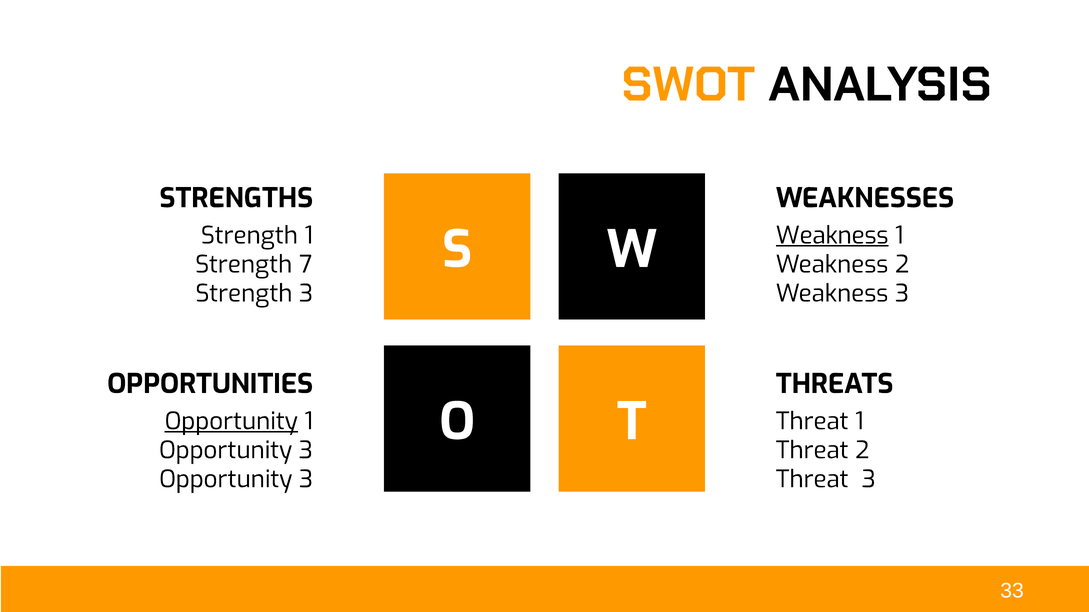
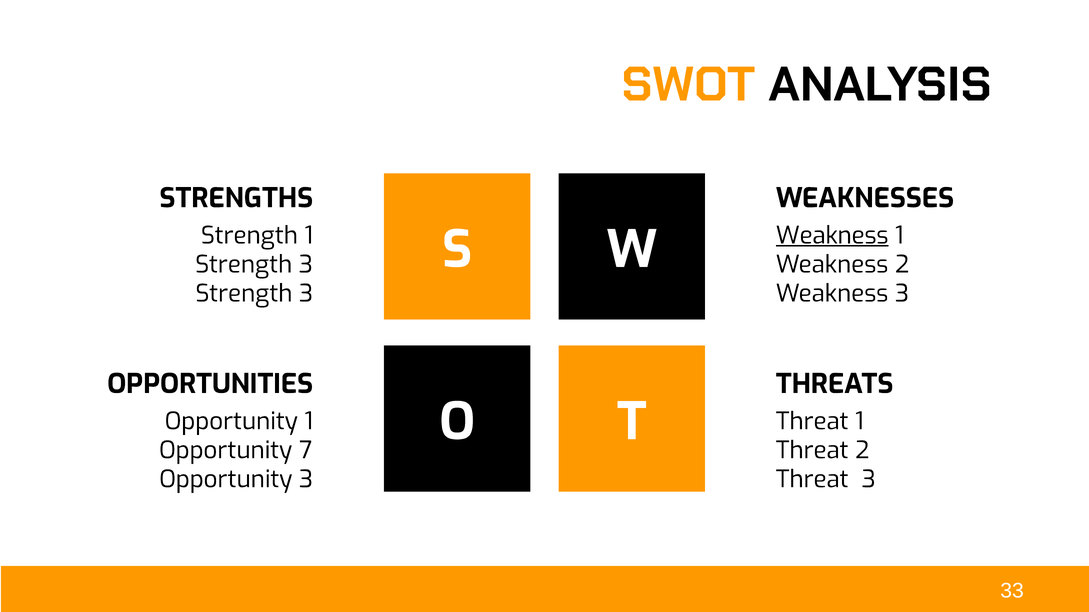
7 at (306, 265): 7 -> 3
Opportunity at (231, 422) underline: present -> none
3 at (306, 451): 3 -> 7
